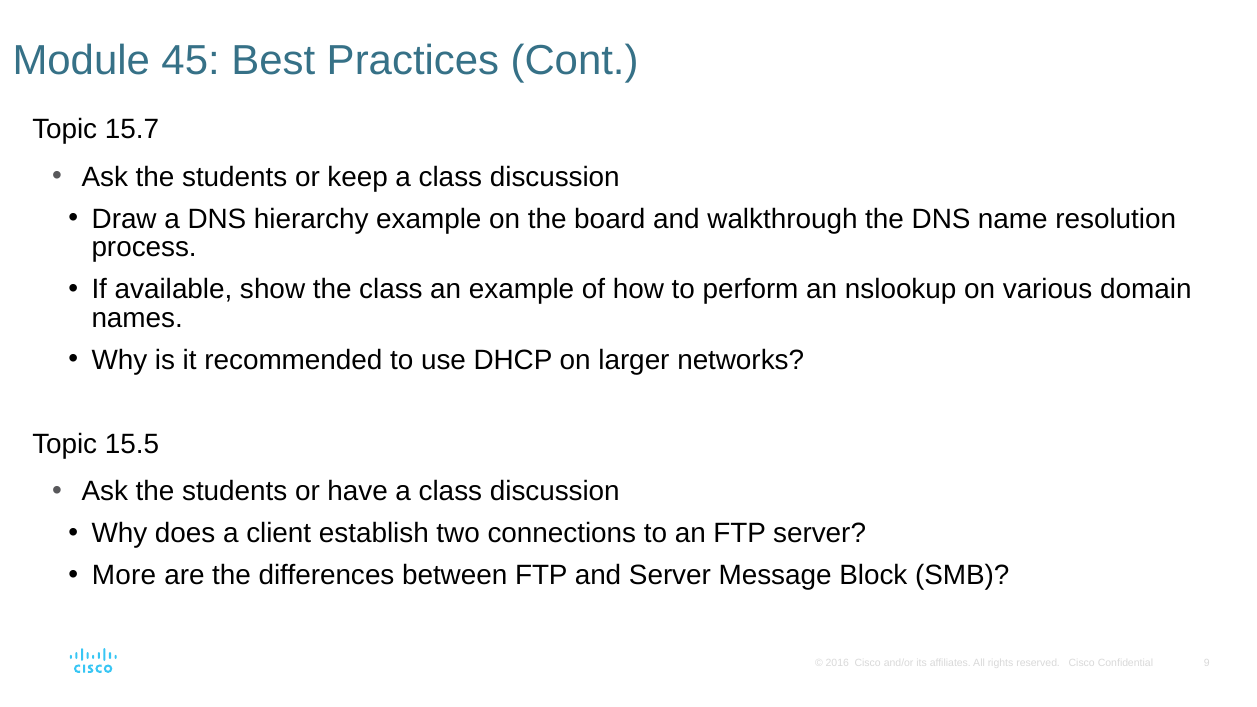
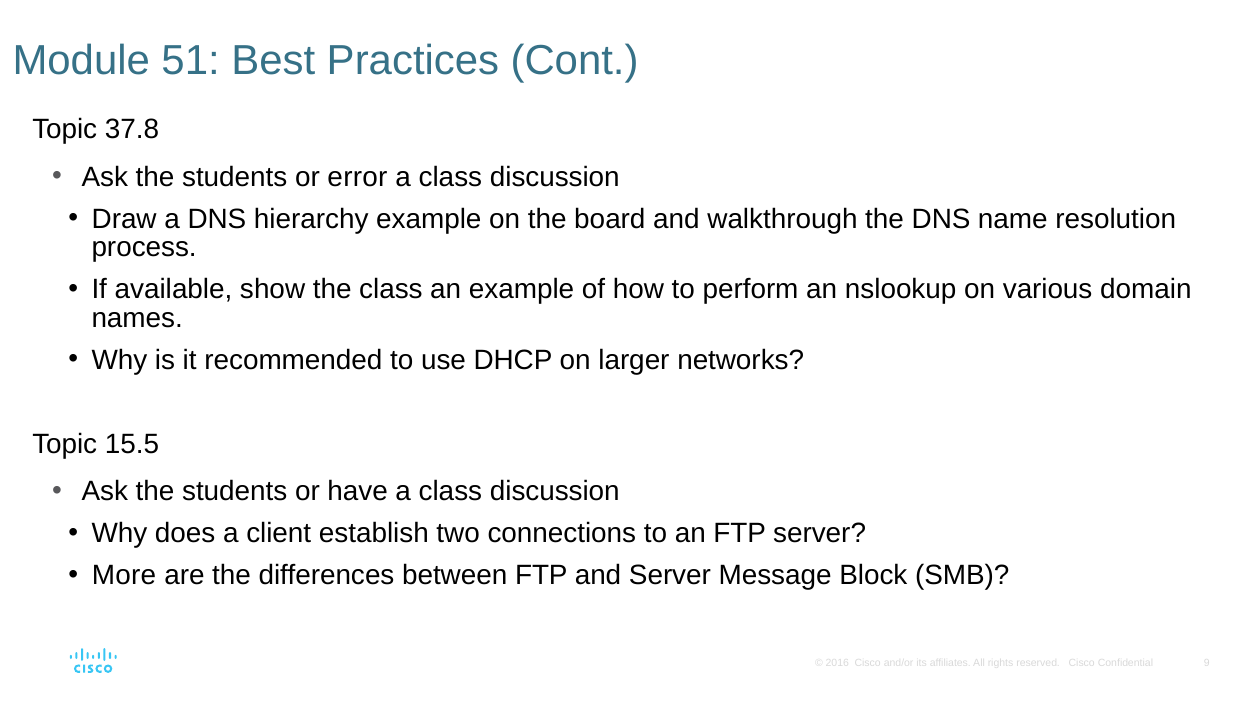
45: 45 -> 51
15.7: 15.7 -> 37.8
keep: keep -> error
